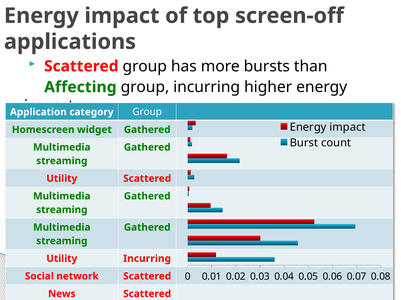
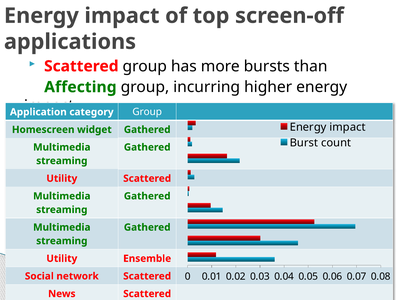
Utility Incurring: Incurring -> Ensemble
